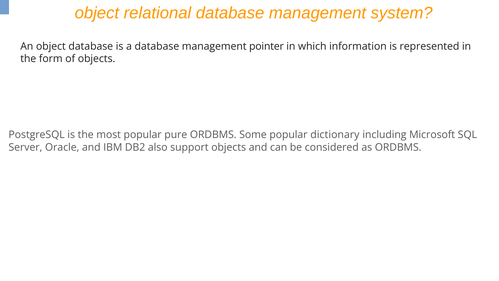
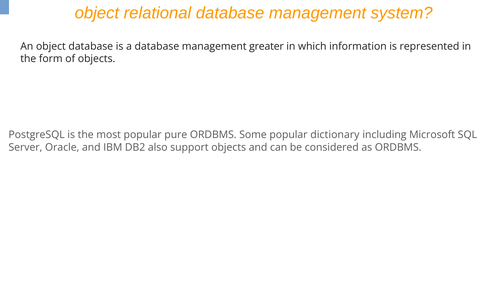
pointer: pointer -> greater
